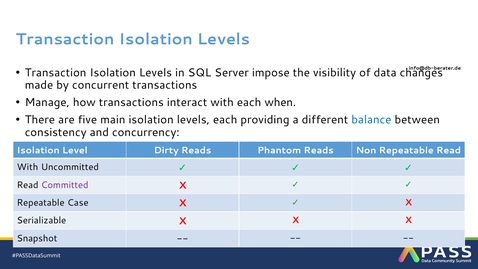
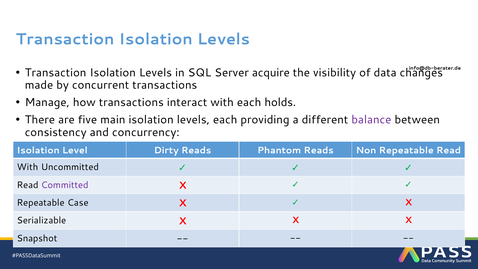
impose: impose -> acquire
when: when -> holds
balance colour: blue -> purple
